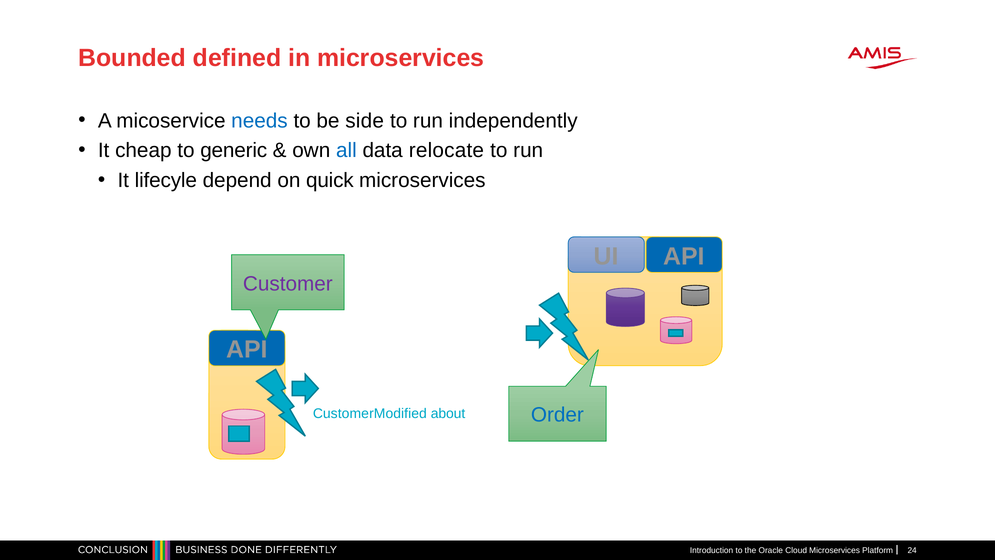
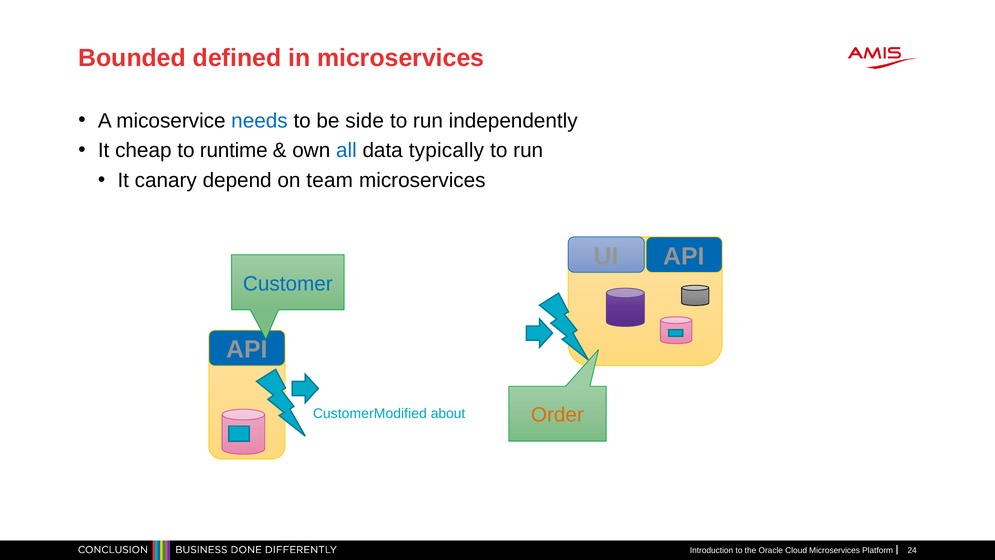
generic: generic -> runtime
relocate: relocate -> typically
lifecyle: lifecyle -> canary
quick: quick -> team
Customer colour: purple -> blue
Order colour: blue -> orange
